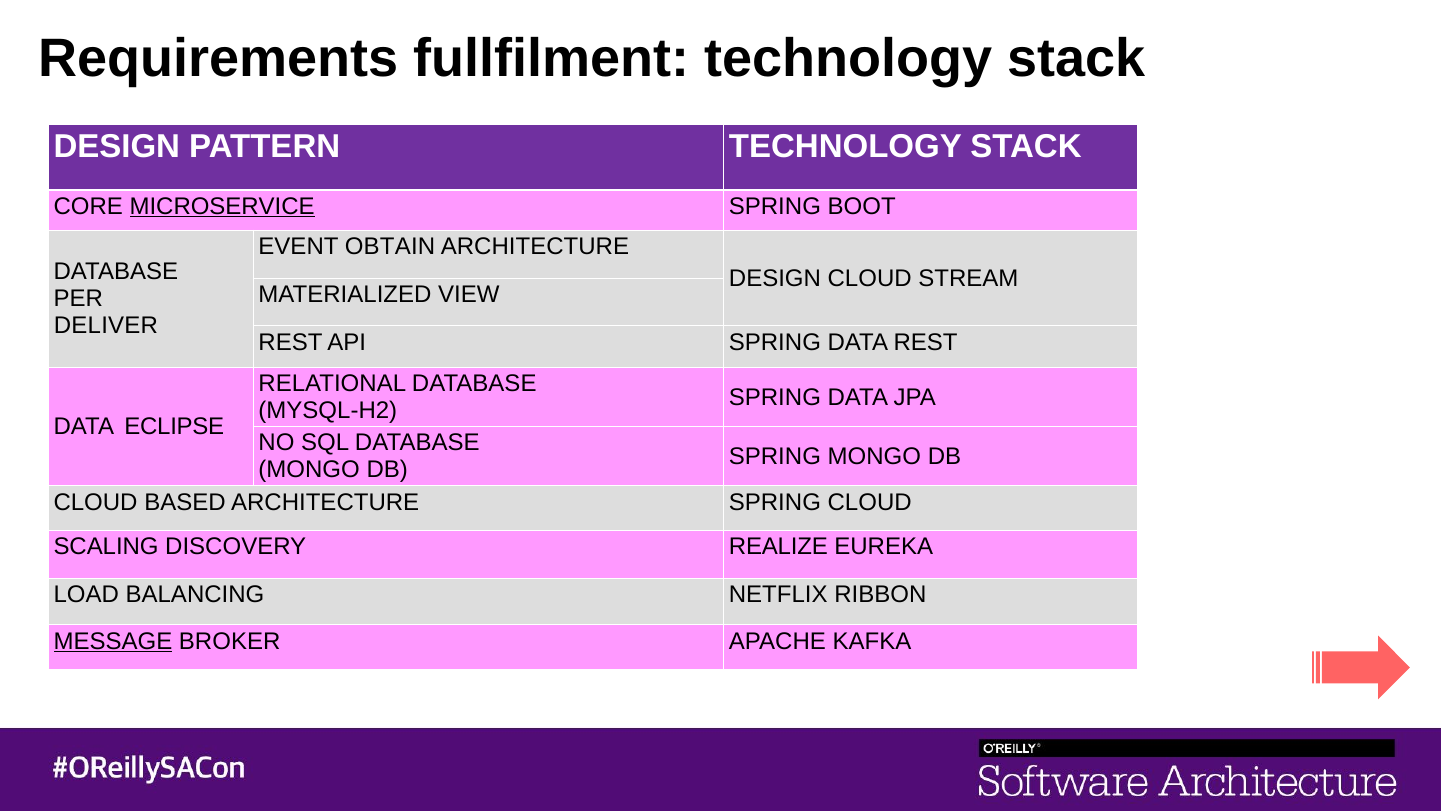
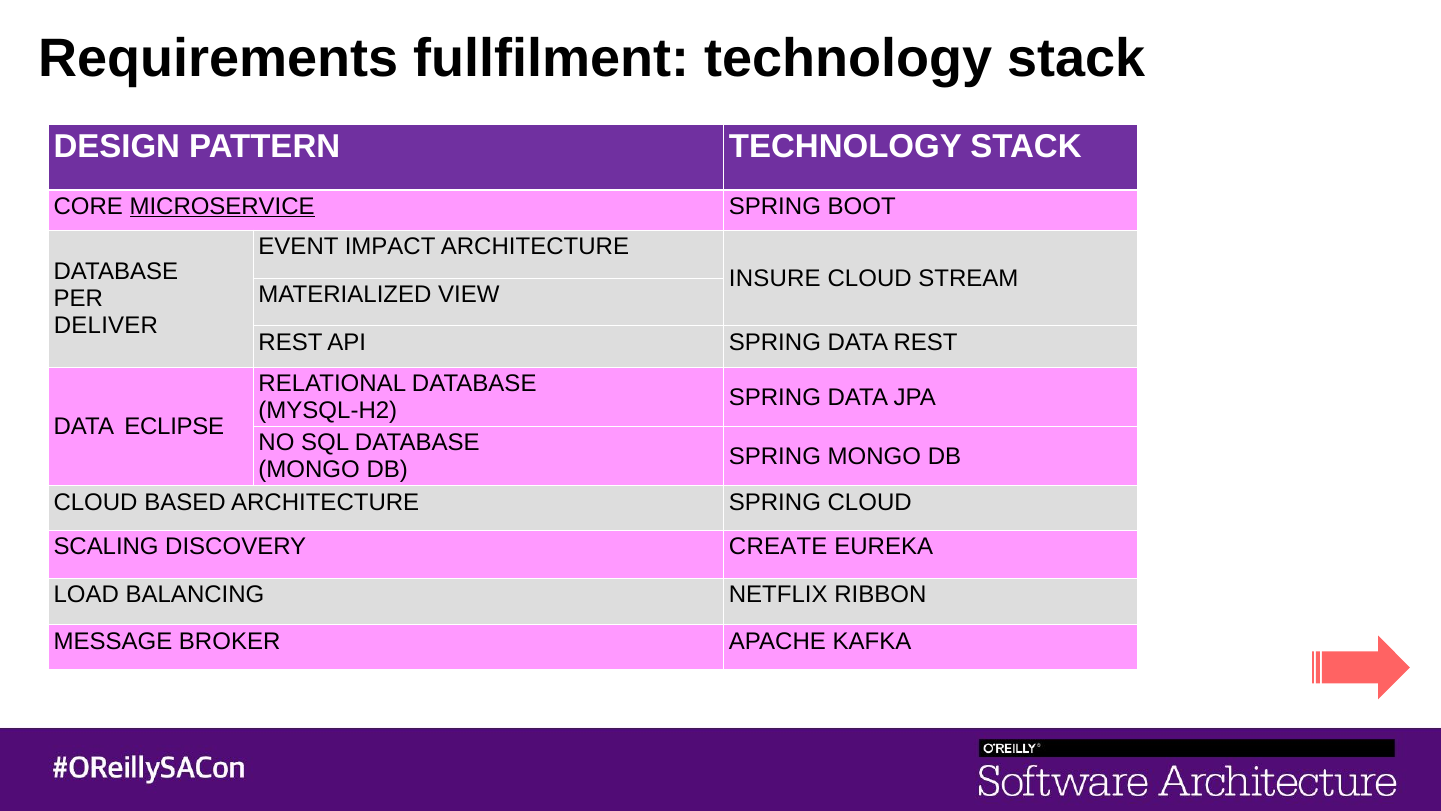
OBTAIN: OBTAIN -> IMPACT
DESIGN at (775, 278): DESIGN -> INSURE
REALIZE: REALIZE -> CREATE
MESSAGE underline: present -> none
